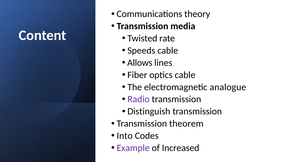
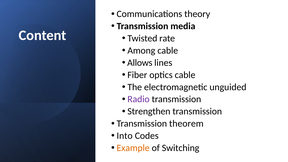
Speeds: Speeds -> Among
analogue: analogue -> unguided
Distinguish: Distinguish -> Strengthen
Example colour: purple -> orange
Increased: Increased -> Switching
